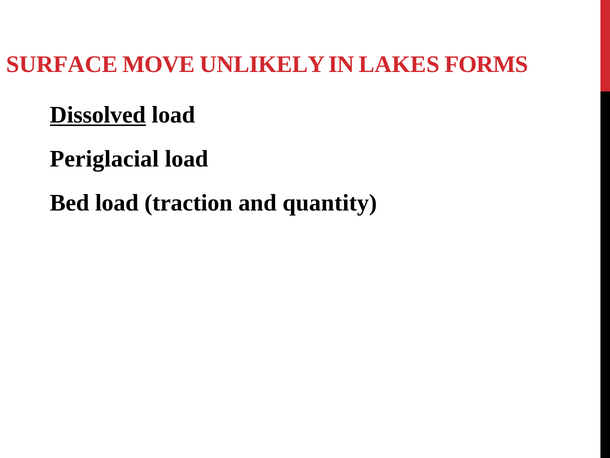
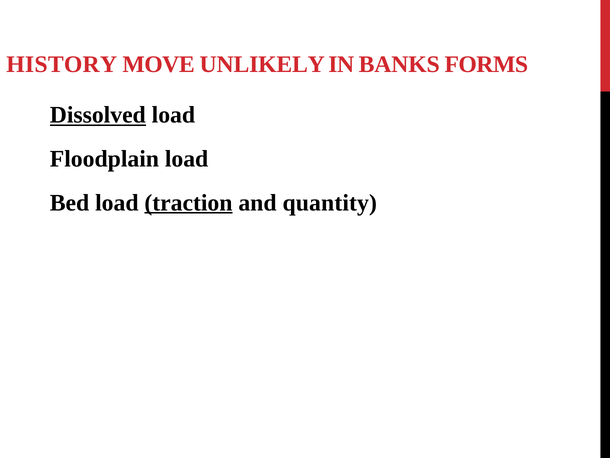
SURFACE: SURFACE -> HISTORY
LAKES: LAKES -> BANKS
Periglacial: Periglacial -> Floodplain
traction underline: none -> present
